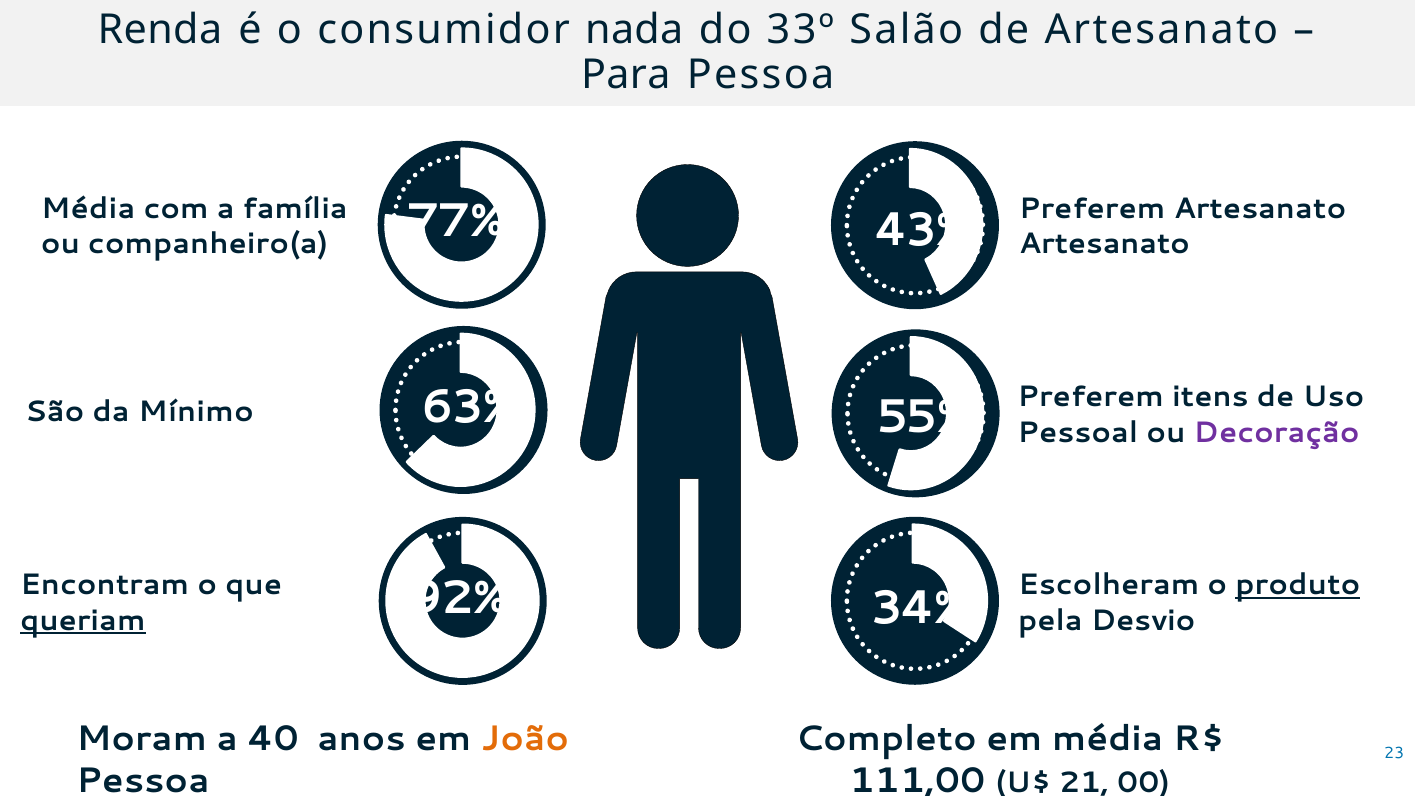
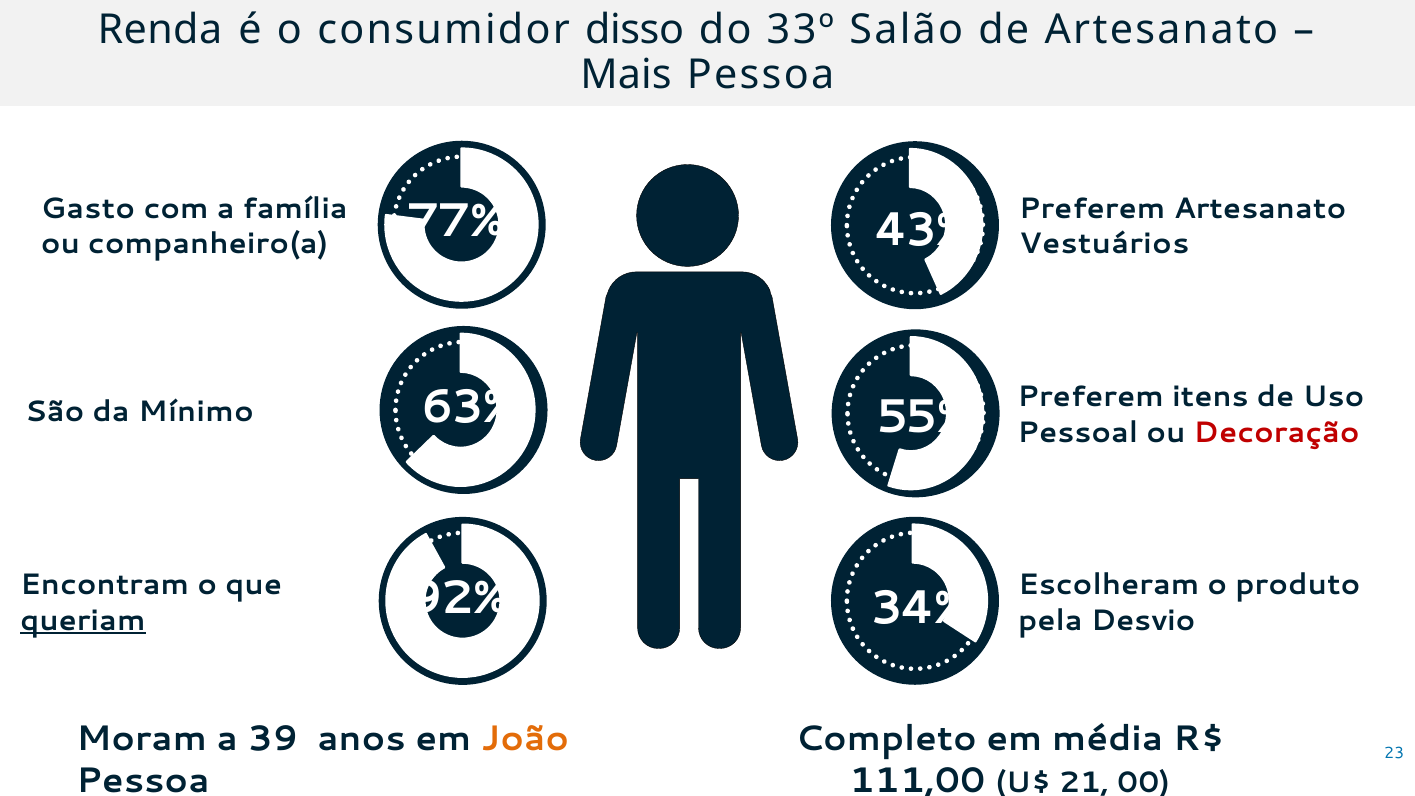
nada: nada -> disso
Para: Para -> Mais
Média at (88, 209): Média -> Gasto
Artesanato at (1104, 244): Artesanato -> Vestuários
Decoração colour: purple -> red
produto underline: present -> none
40: 40 -> 39
